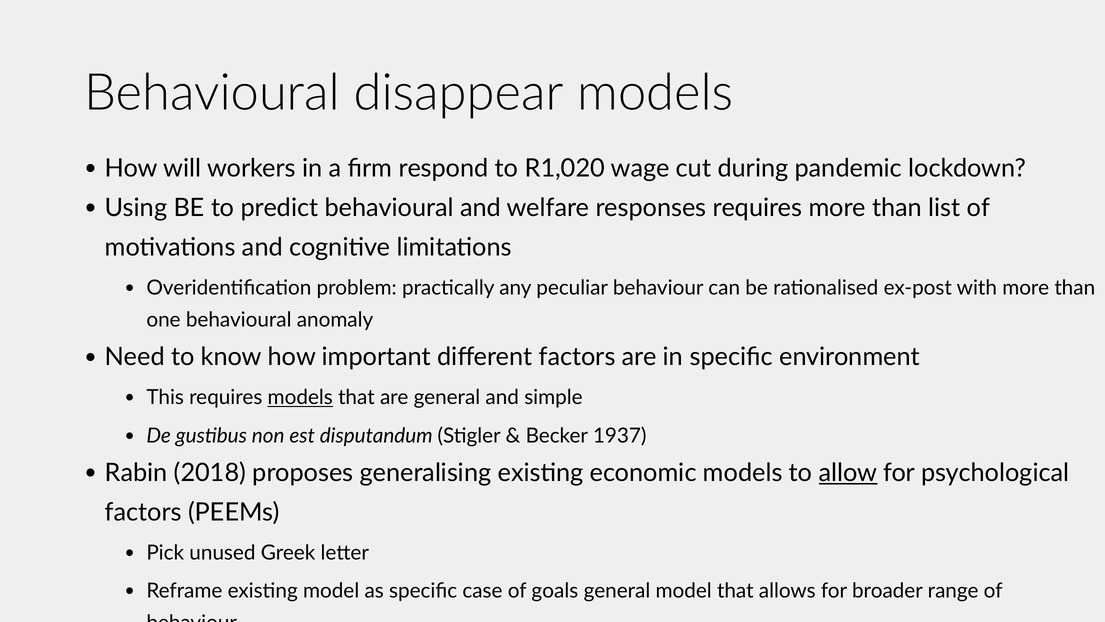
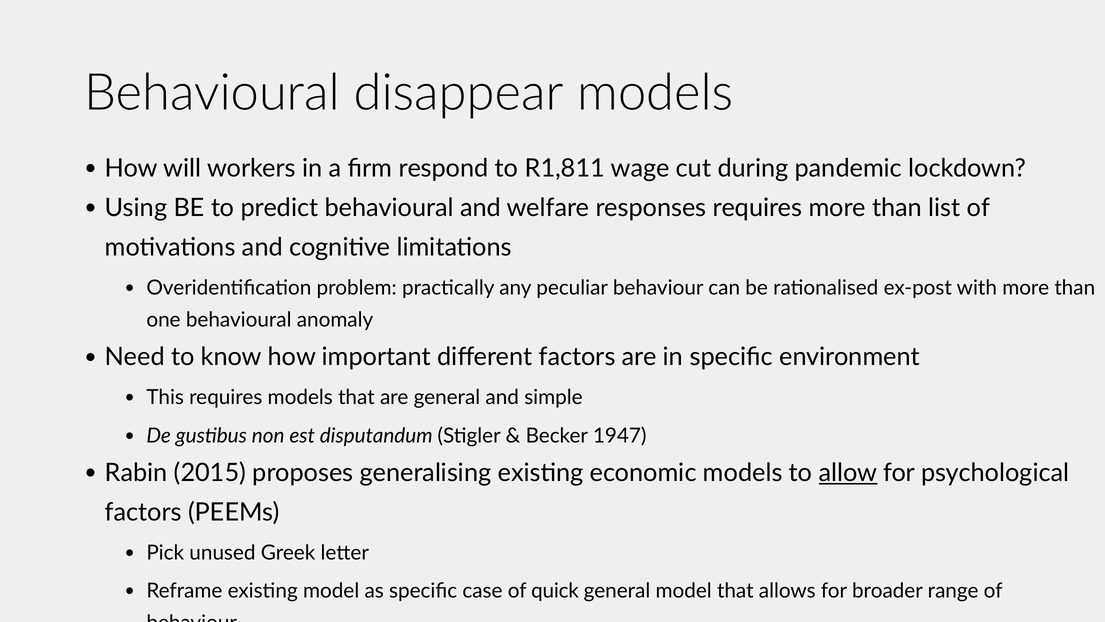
R1,020: R1,020 -> R1,811
models at (300, 397) underline: present -> none
1937: 1937 -> 1947
2018: 2018 -> 2015
goals: goals -> quick
